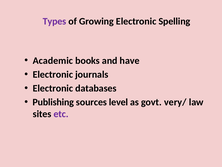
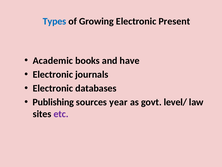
Types colour: purple -> blue
Spelling: Spelling -> Present
level: level -> year
very/: very/ -> level/
